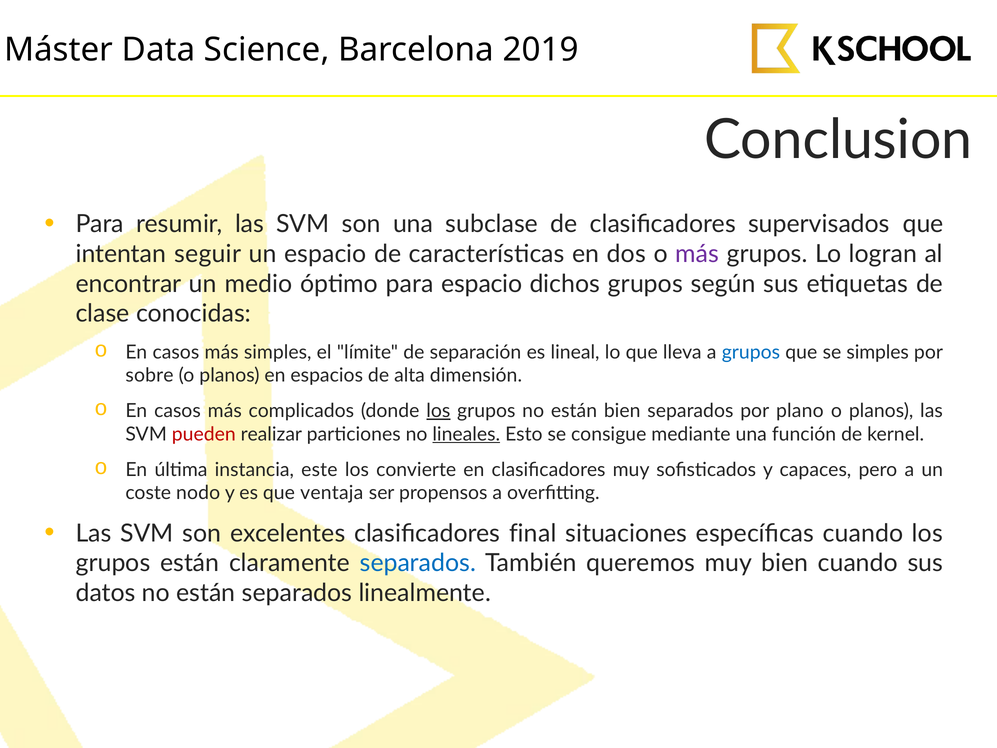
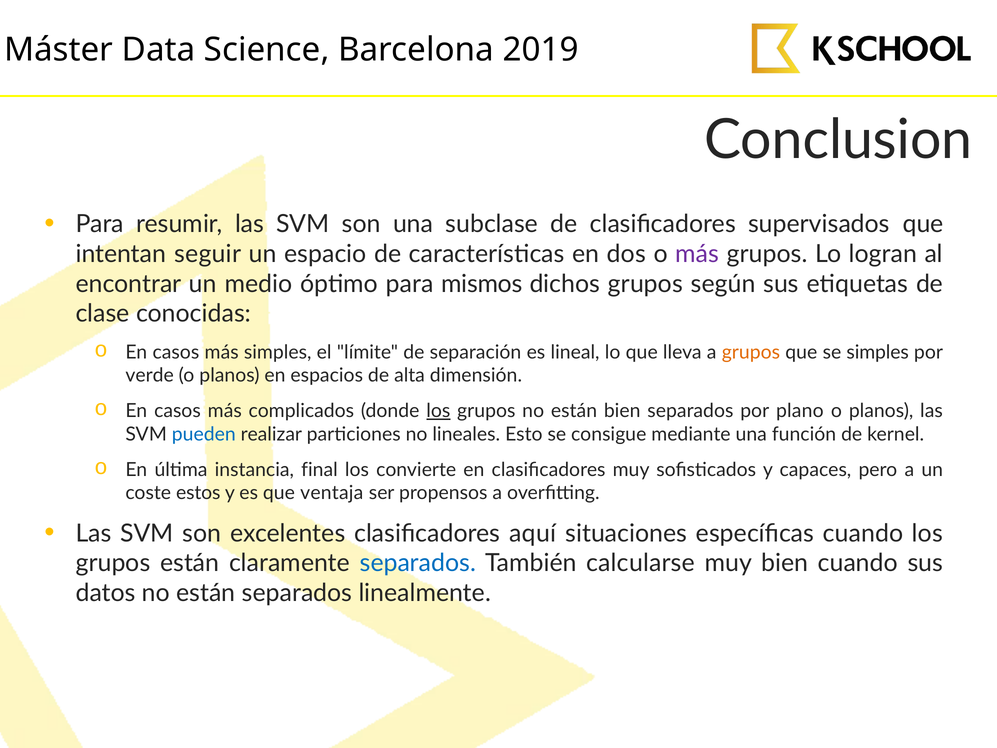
para espacio: espacio -> mismos
grupos at (751, 352) colour: blue -> orange
sobre: sobre -> verde
pueden colour: red -> blue
lineales underline: present -> none
este: este -> final
nodo: nodo -> estos
final: final -> aquí
queremos: queremos -> calcularse
